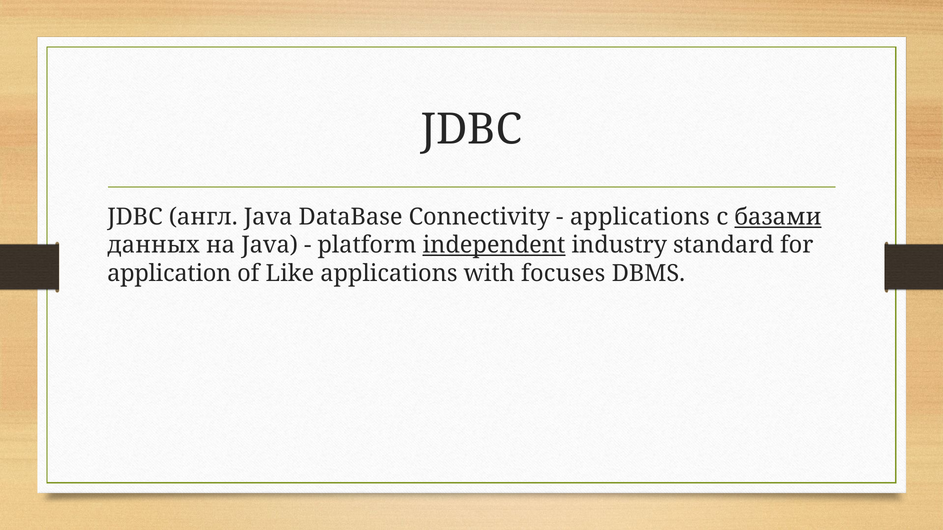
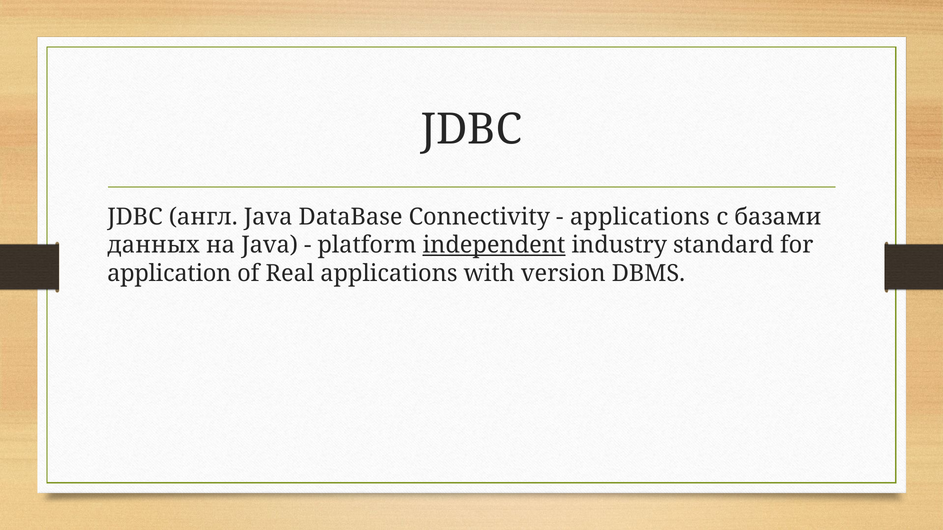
базами underline: present -> none
Like: Like -> Real
focuses: focuses -> version
